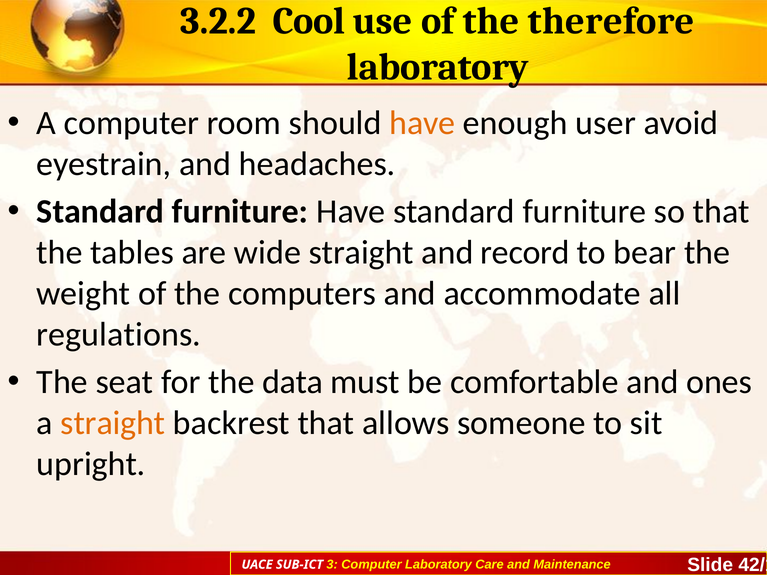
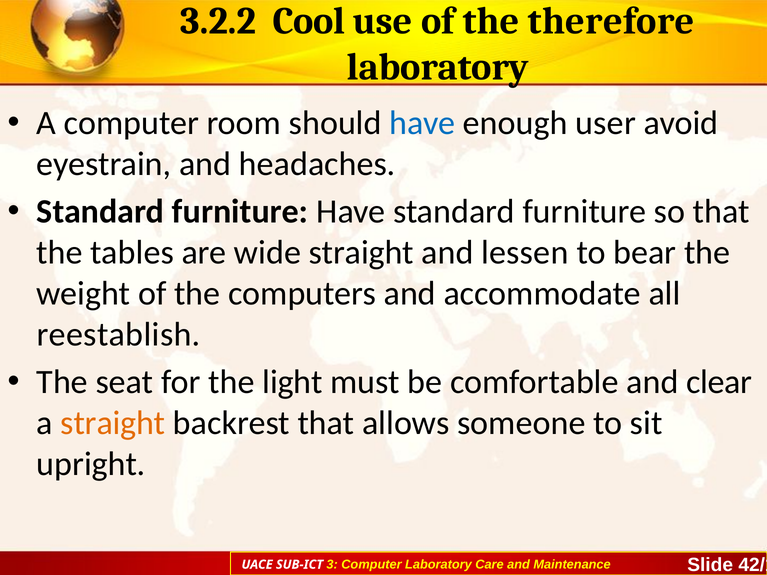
have at (422, 123) colour: orange -> blue
record: record -> lessen
regulations: regulations -> reestablish
data: data -> light
ones: ones -> clear
